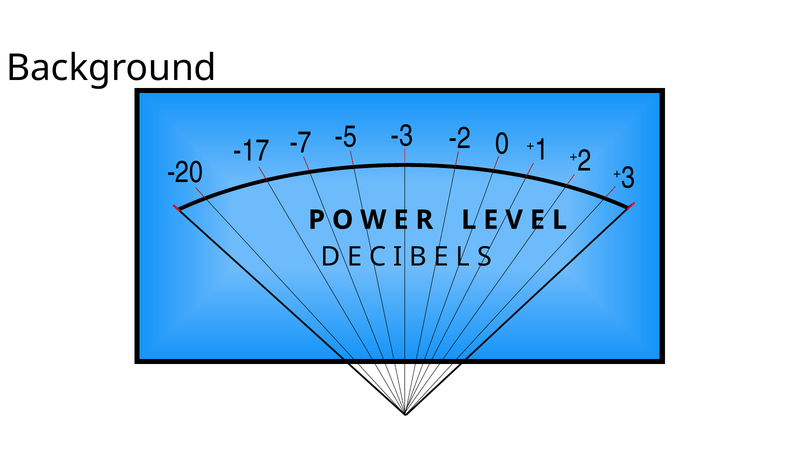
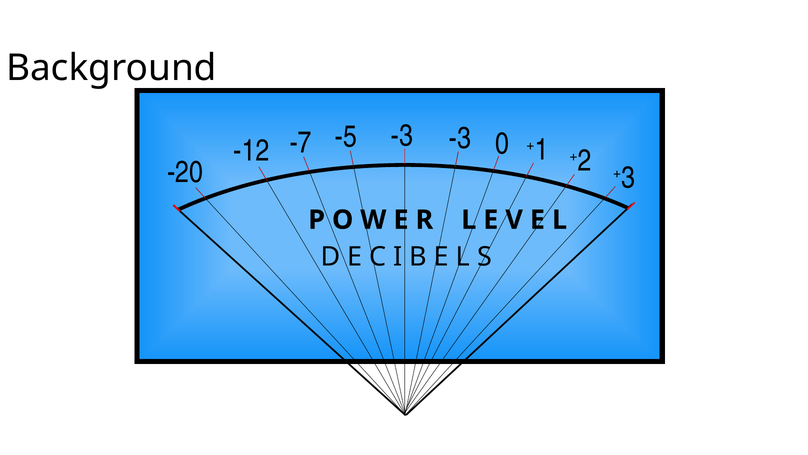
-17: -17 -> -12
-3 -2: -2 -> -3
